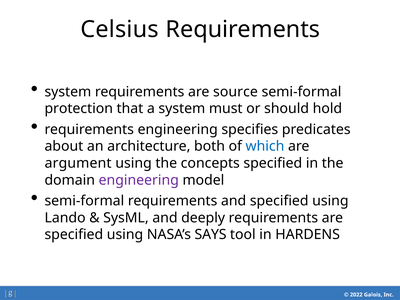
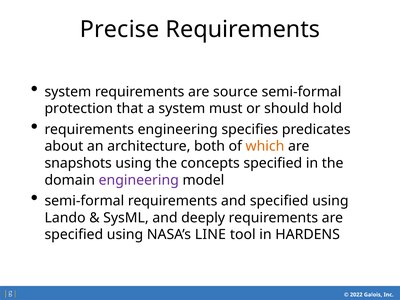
Celsius: Celsius -> Precise
which colour: blue -> orange
argument: argument -> snapshots
SAYS: SAYS -> LINE
